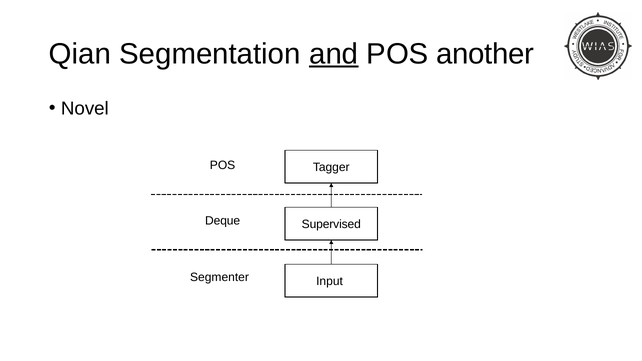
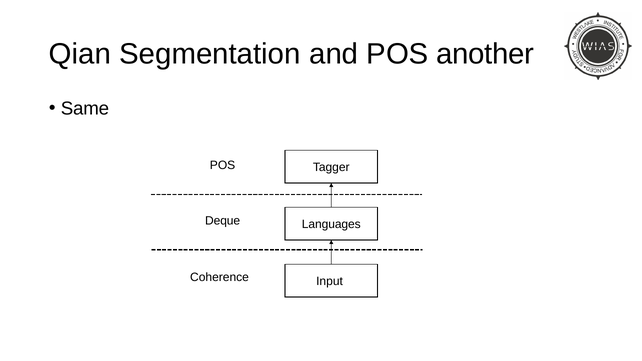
and underline: present -> none
Novel: Novel -> Same
Supervised: Supervised -> Languages
Segmenter: Segmenter -> Coherence
